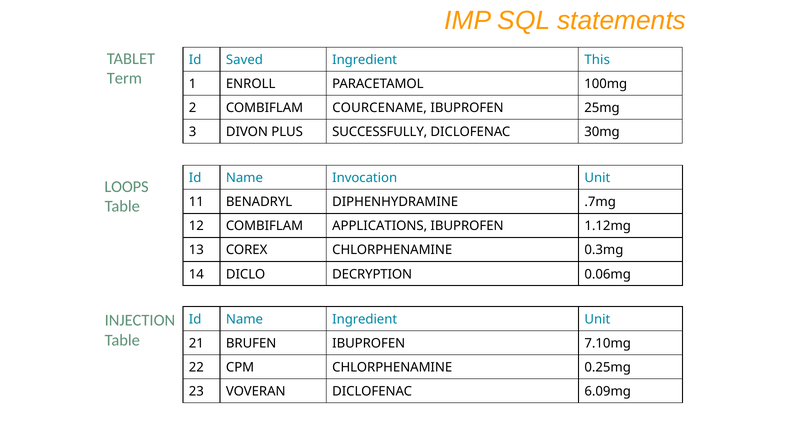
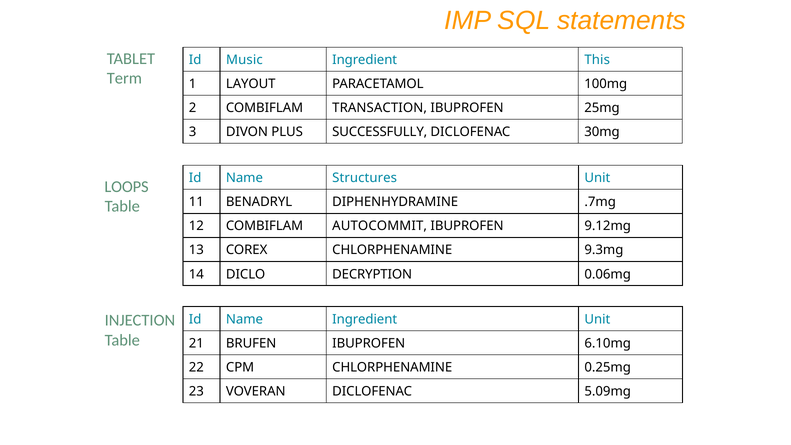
Saved: Saved -> Music
ENROLL: ENROLL -> LAYOUT
COURCENAME: COURCENAME -> TRANSACTION
Invocation: Invocation -> Structures
APPLICATIONS: APPLICATIONS -> AUTOCOMMIT
1.12mg: 1.12mg -> 9.12mg
0.3mg: 0.3mg -> 9.3mg
7.10mg: 7.10mg -> 6.10mg
6.09mg: 6.09mg -> 5.09mg
